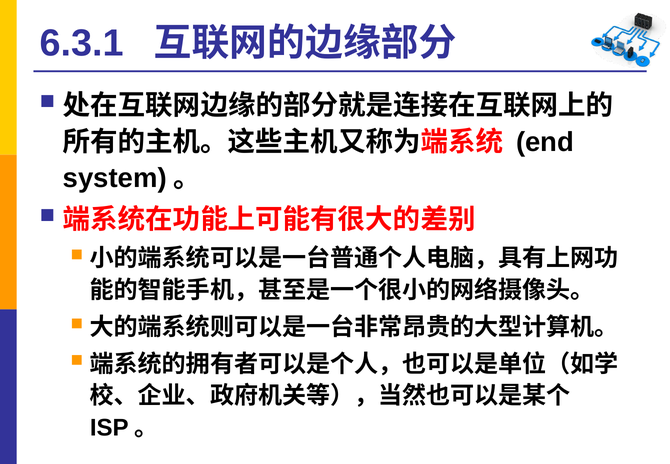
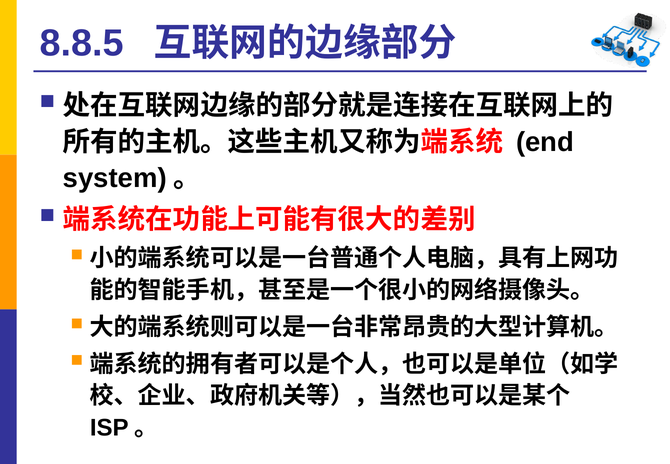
6.3.1: 6.3.1 -> 8.8.5
